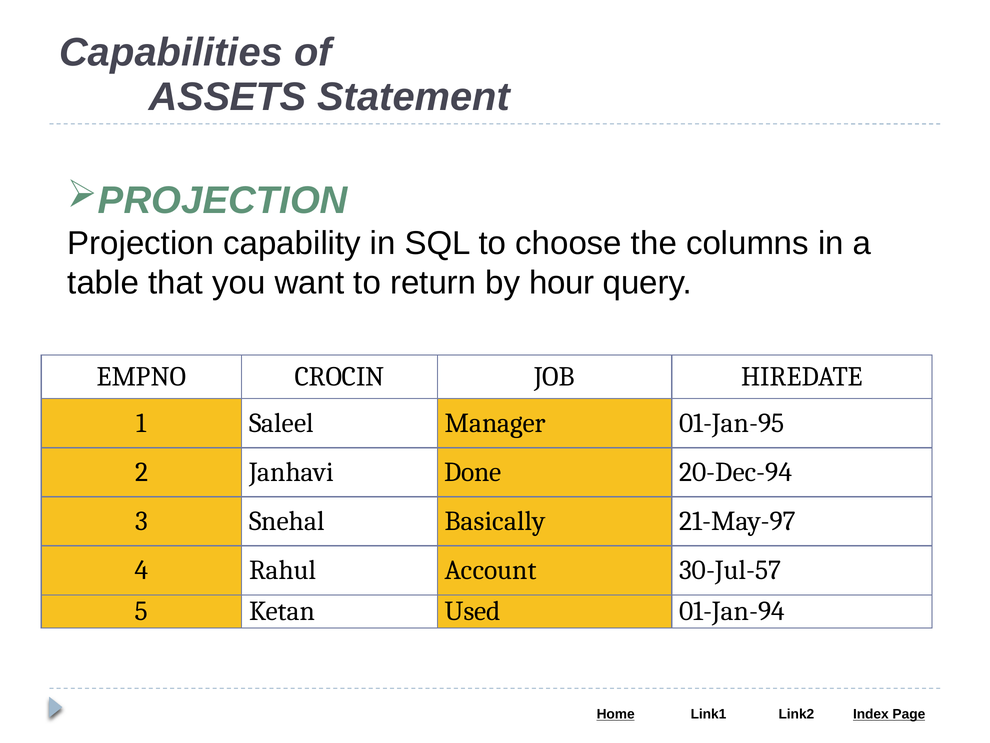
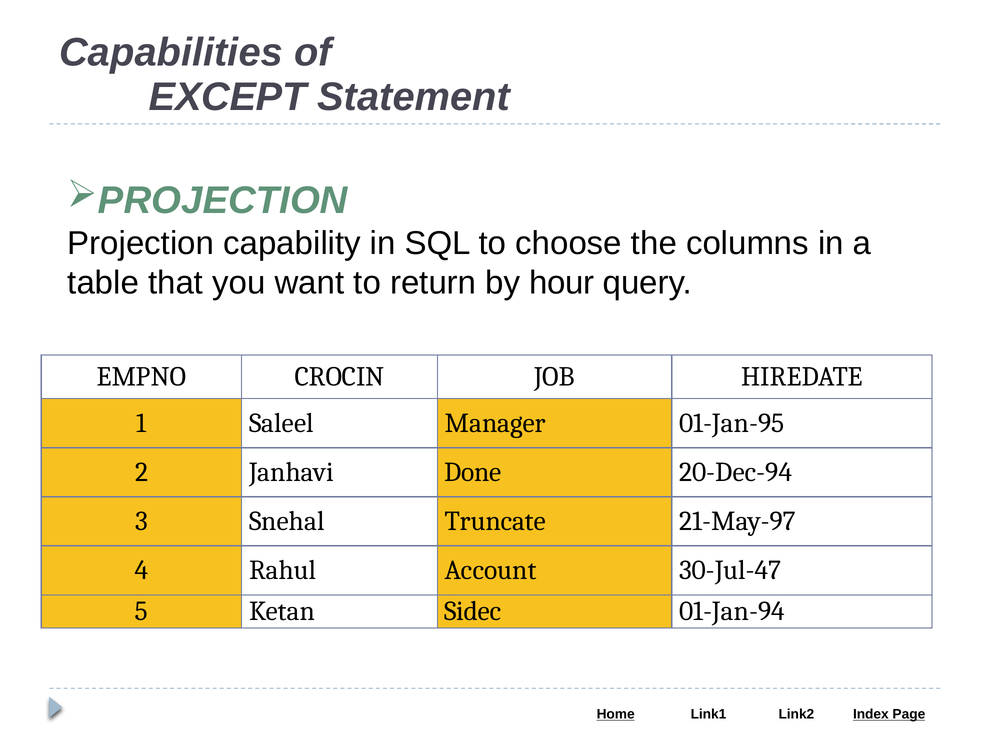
ASSETS: ASSETS -> EXCEPT
Basically: Basically -> Truncate
30-Jul-57: 30-Jul-57 -> 30-Jul-47
Used: Used -> Sidec
